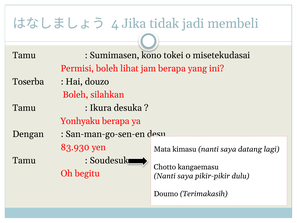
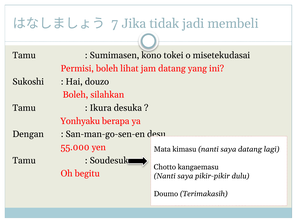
4: 4 -> 7
jam berapa: berapa -> datang
Toserba: Toserba -> Sukoshi
83.930: 83.930 -> 55.000
